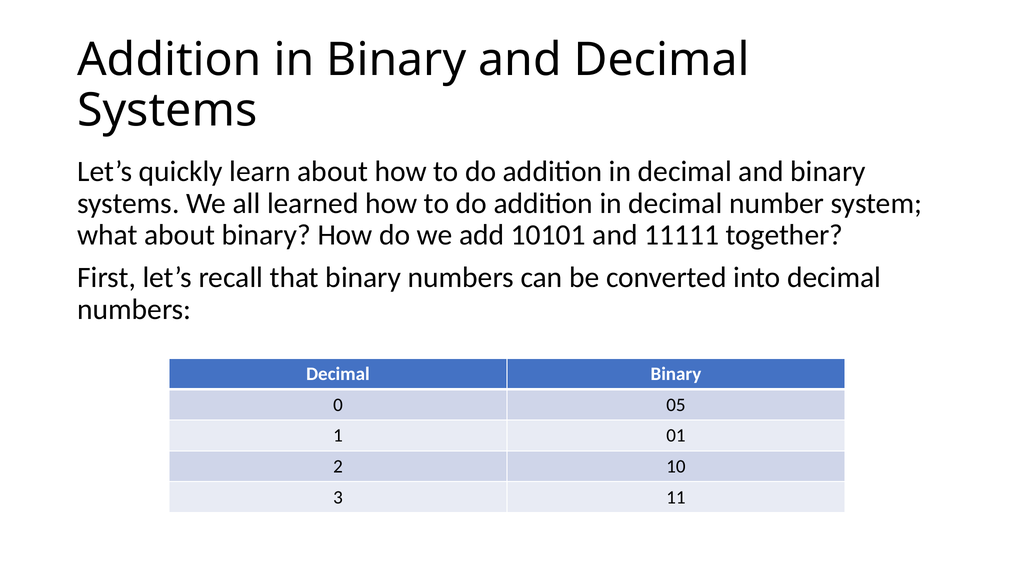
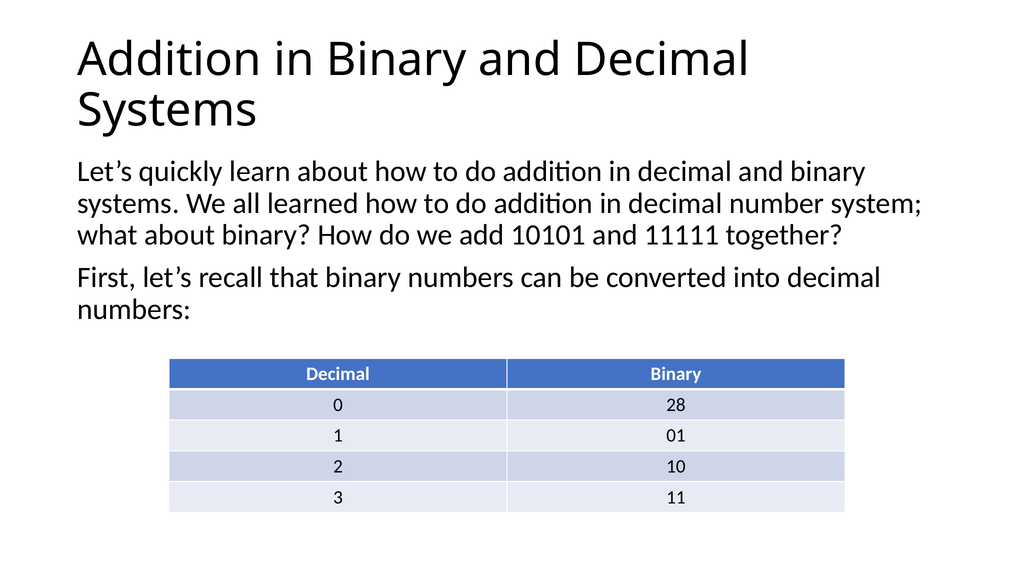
05: 05 -> 28
